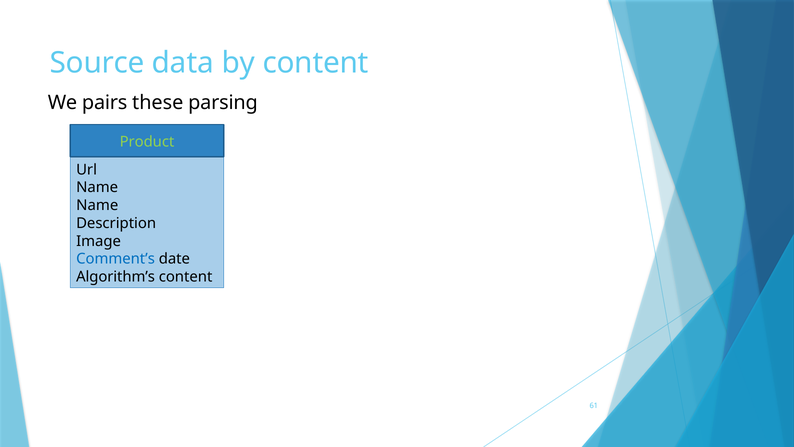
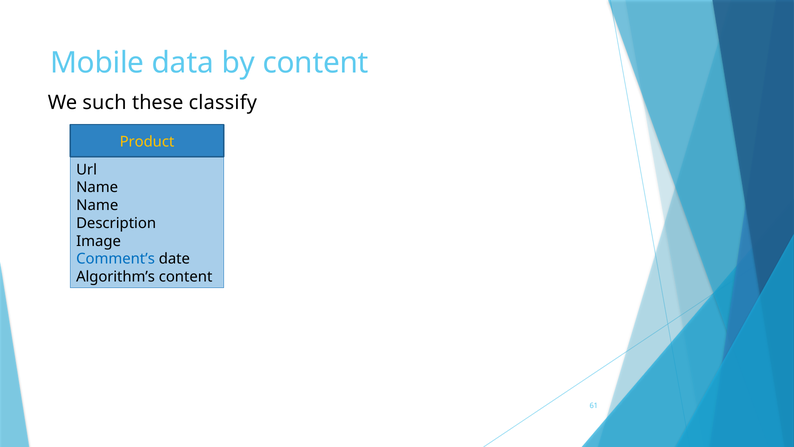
Source: Source -> Mobile
pairs: pairs -> such
parsing: parsing -> classify
Product colour: light green -> yellow
